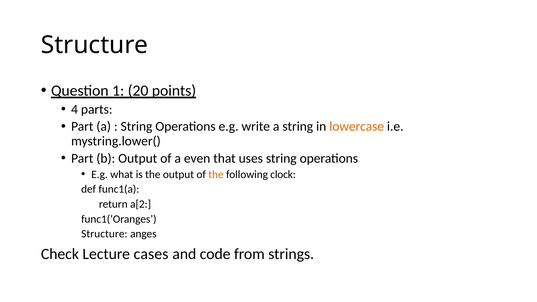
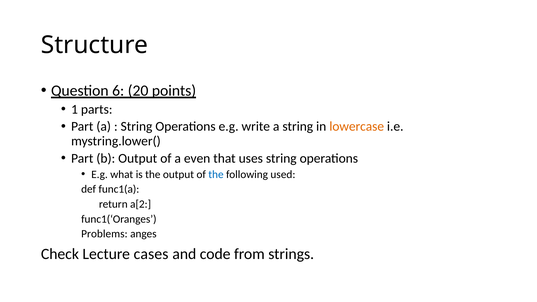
1: 1 -> 6
4: 4 -> 1
the at (216, 174) colour: orange -> blue
clock: clock -> used
Structure at (104, 234): Structure -> Problems
